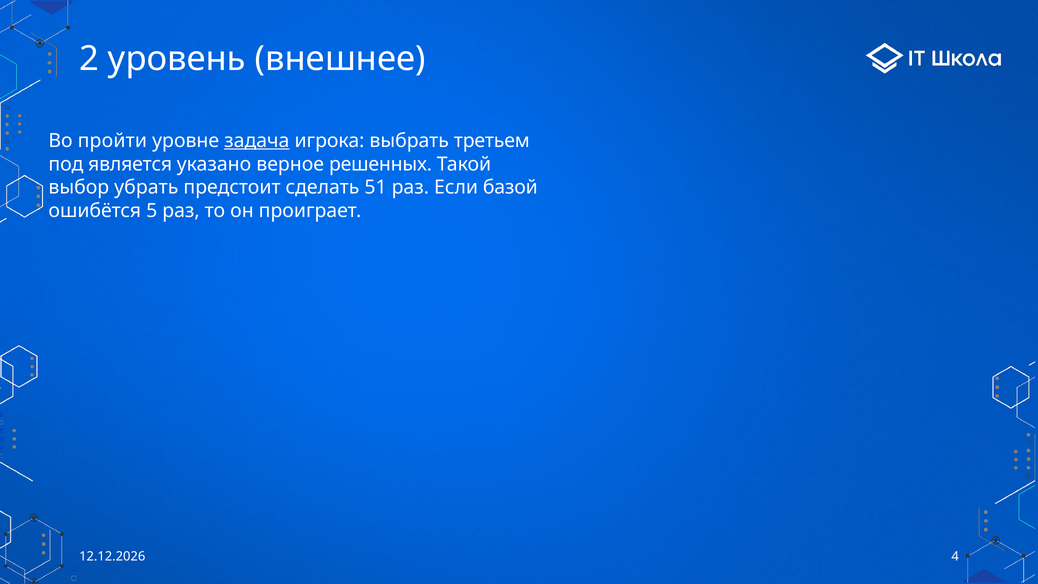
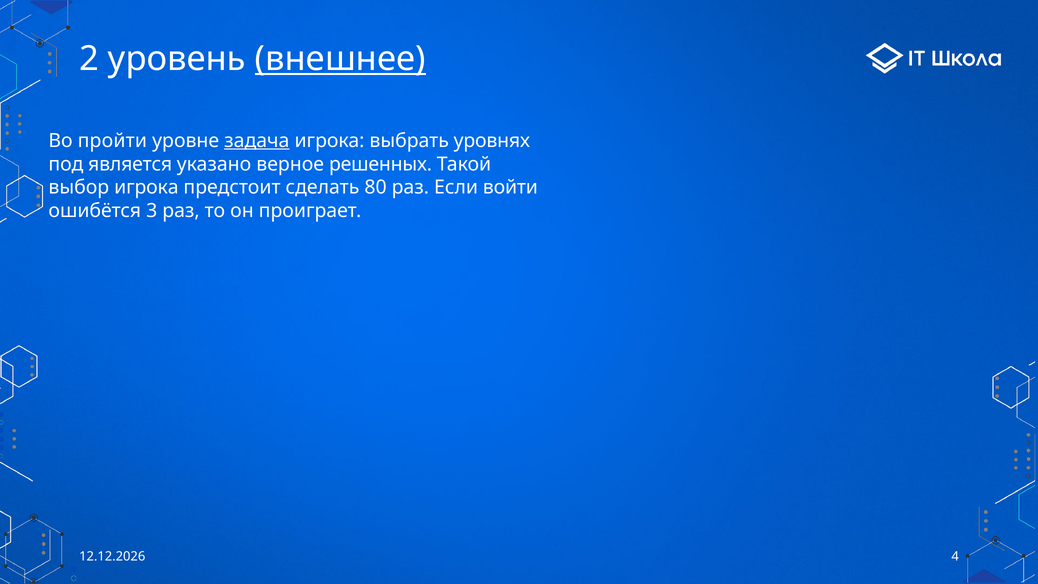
внешнее underline: none -> present
третьем: третьем -> уровнях
выбор убрать: убрать -> игрока
51: 51 -> 80
базой: базой -> войти
5: 5 -> 3
